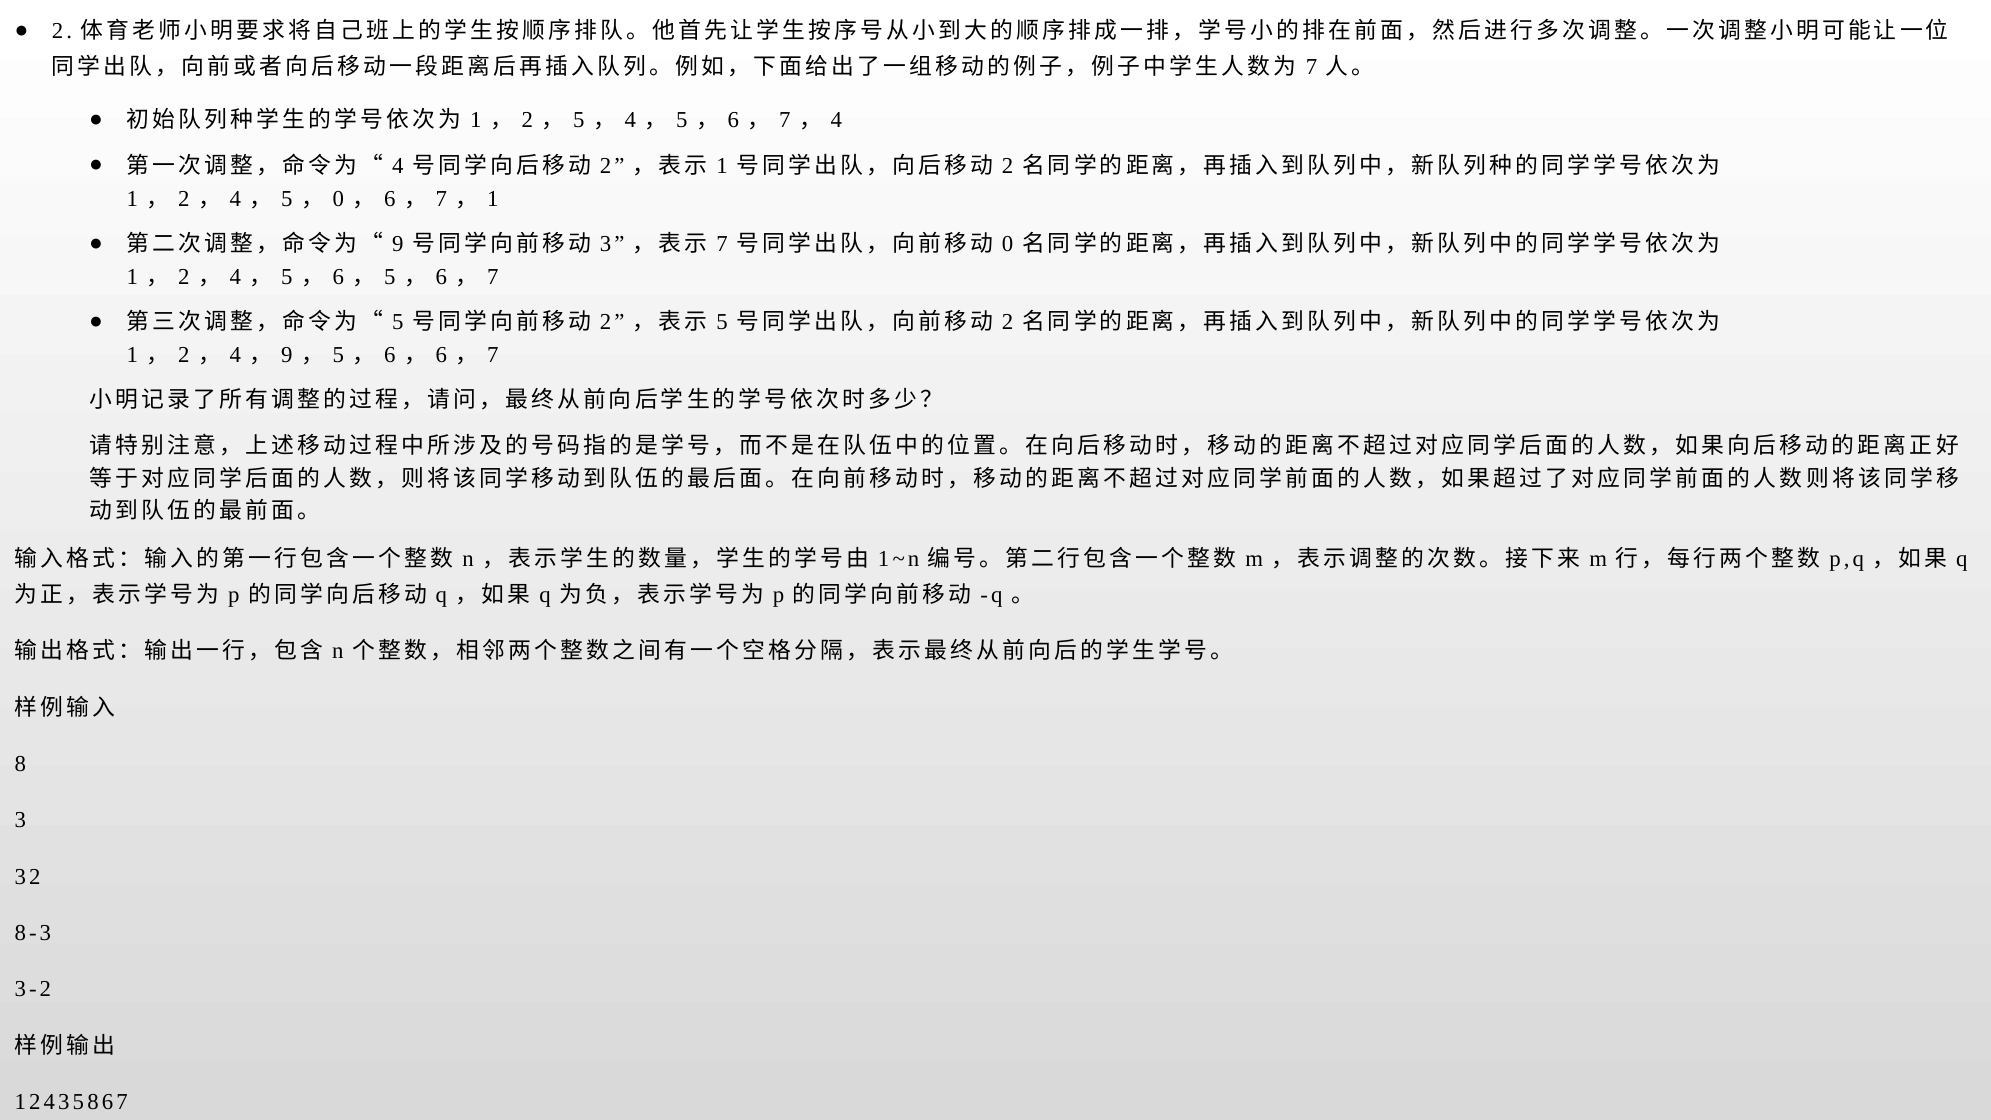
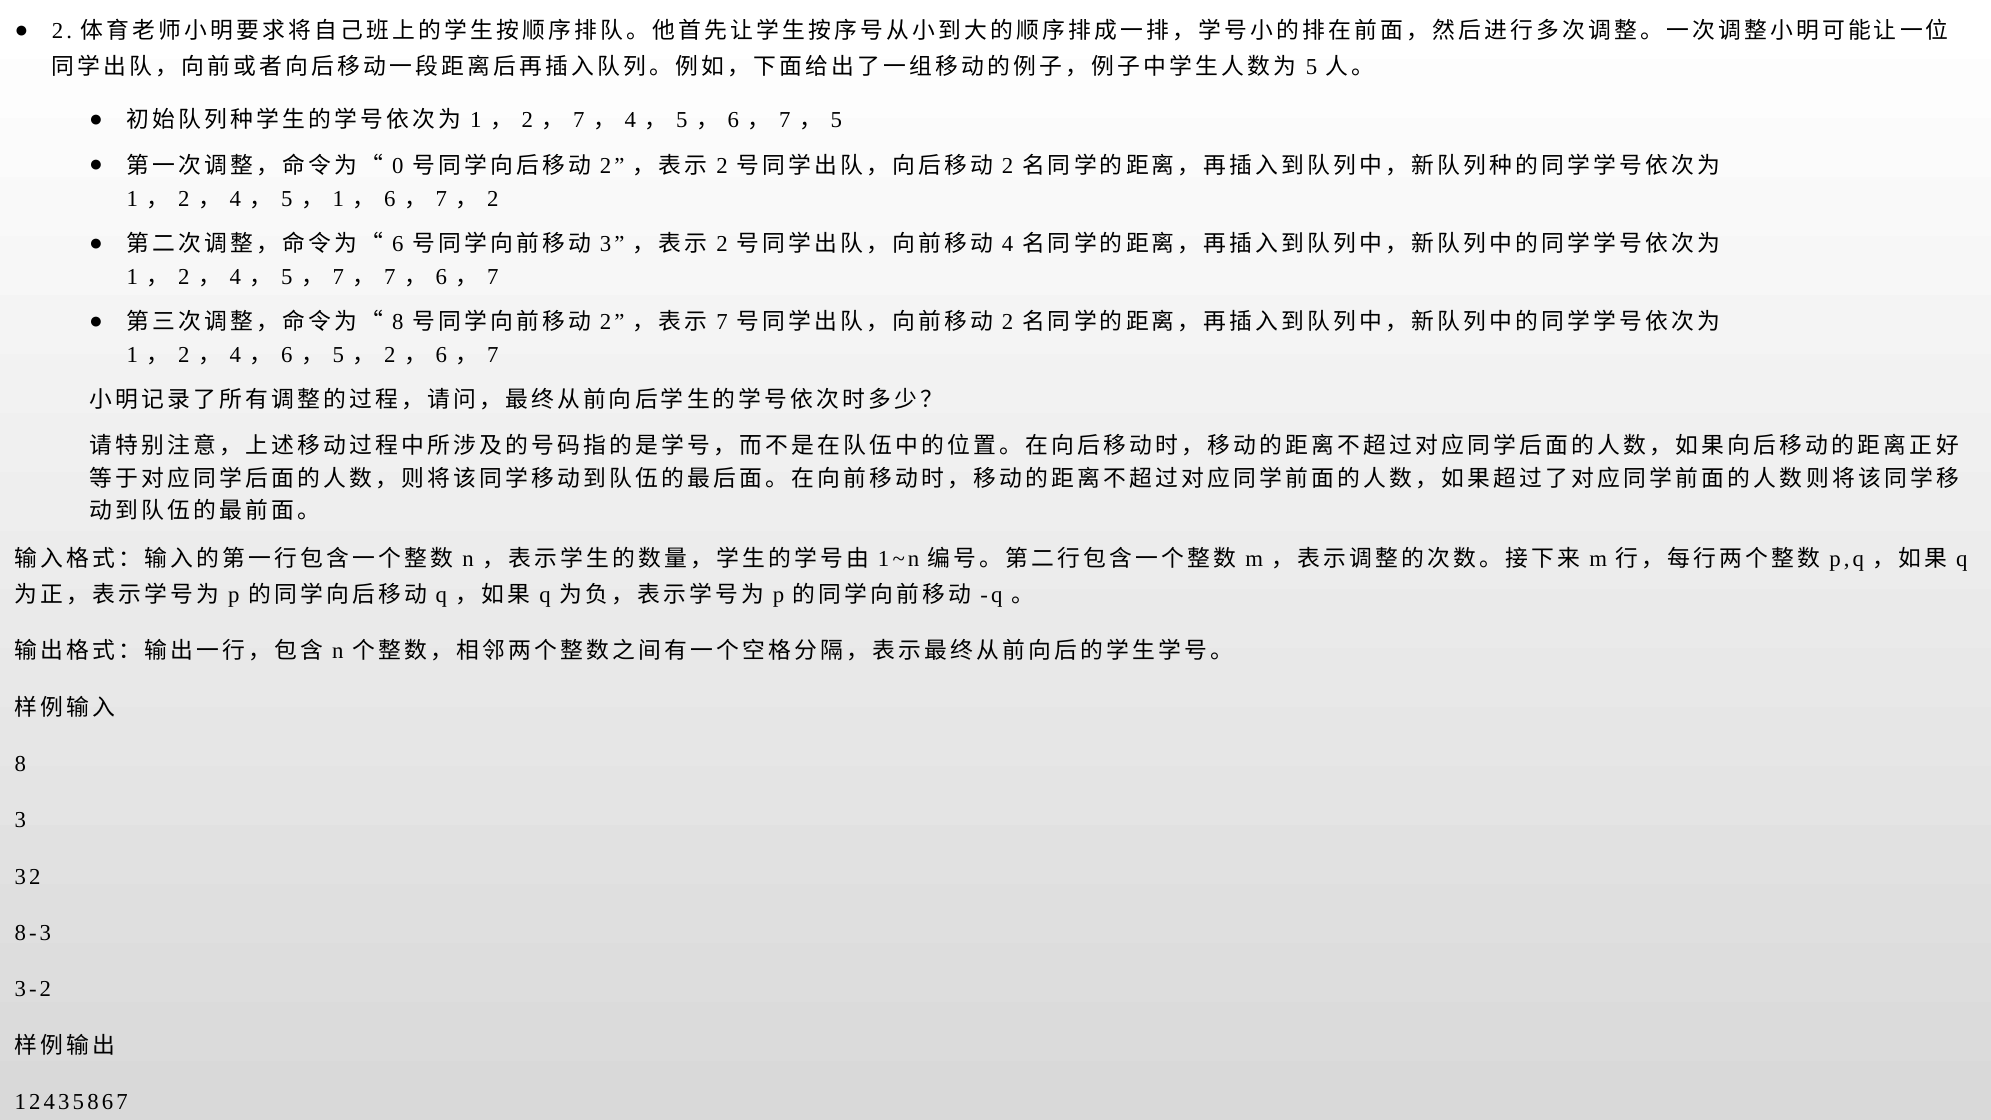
7 at (1312, 67): 7 -> 5
5 at (579, 120): 5 -> 7
4 at (836, 120): 4 -> 5
4 at (398, 166): 4 -> 0
1 at (722, 166): 1 -> 2
0 at (338, 199): 0 -> 1
1 at (493, 199): 1 -> 2
9 at (398, 244): 9 -> 6
7 at (722, 244): 7 -> 2
0 at (1008, 244): 0 -> 4
6 at (338, 277): 6 -> 7
5 at (390, 277): 5 -> 7
5 at (398, 322): 5 -> 8
5 at (722, 322): 5 -> 7
9 at (287, 355): 9 -> 6
6 at (390, 355): 6 -> 2
